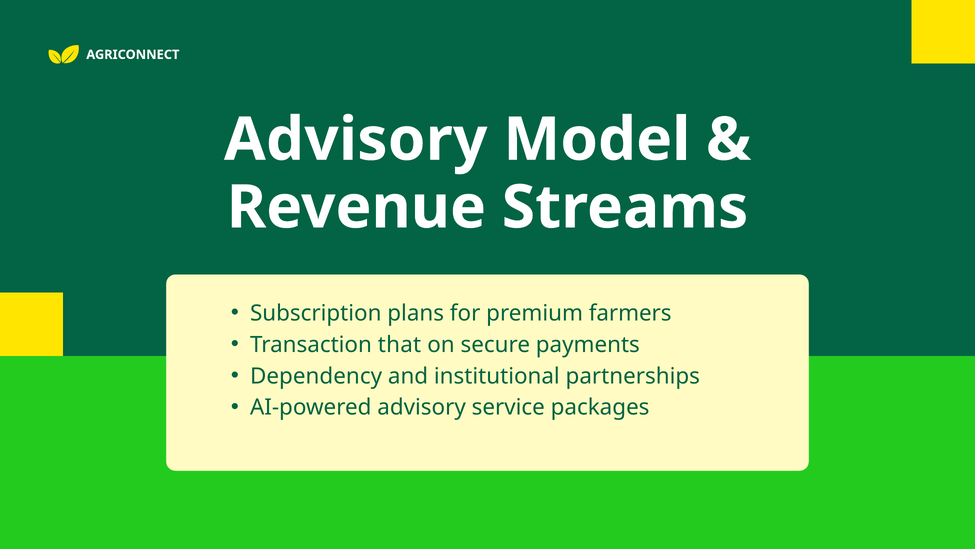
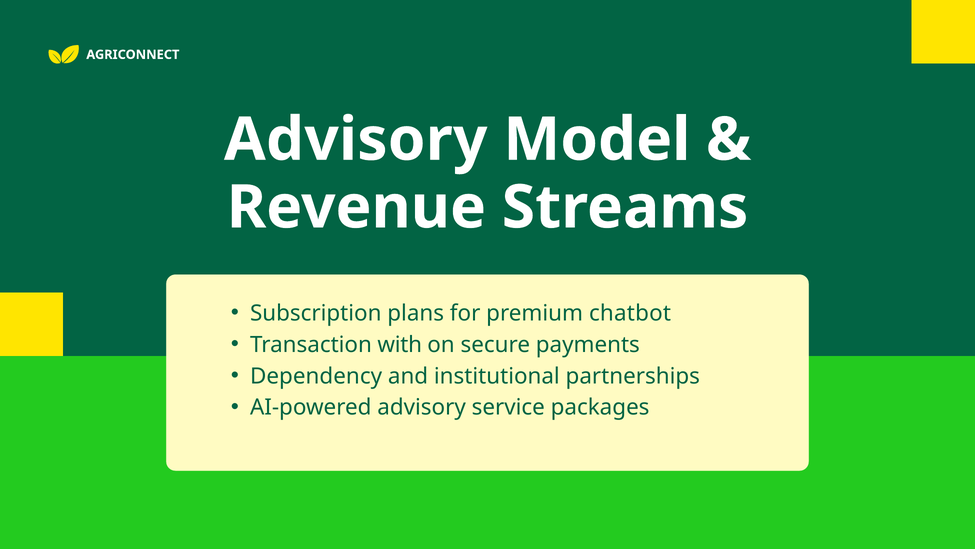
farmers: farmers -> chatbot
that: that -> with
